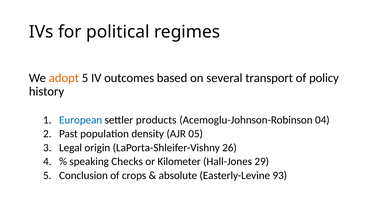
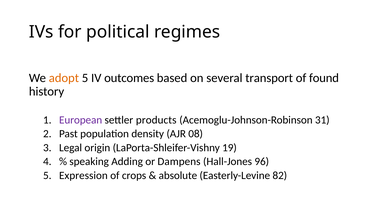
policy: policy -> found
European colour: blue -> purple
04: 04 -> 31
05: 05 -> 08
26: 26 -> 19
Checks: Checks -> Adding
Kilometer: Kilometer -> Dampens
29: 29 -> 96
Conclusion: Conclusion -> Expression
93: 93 -> 82
